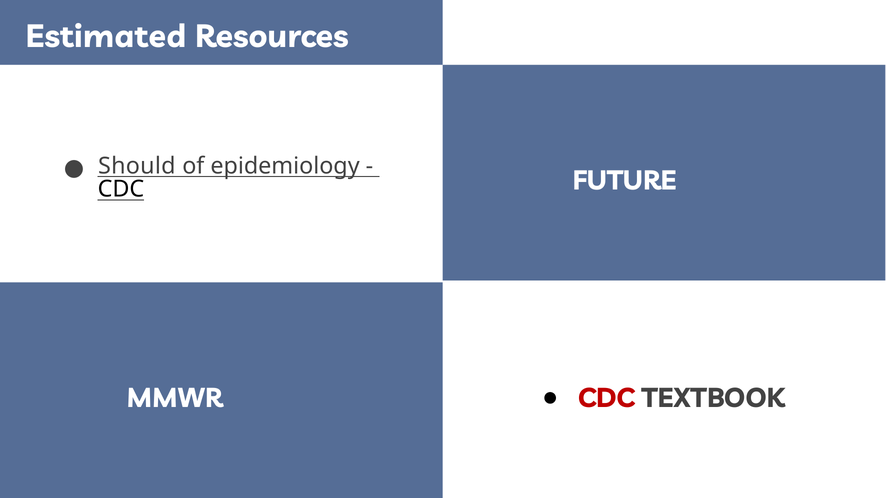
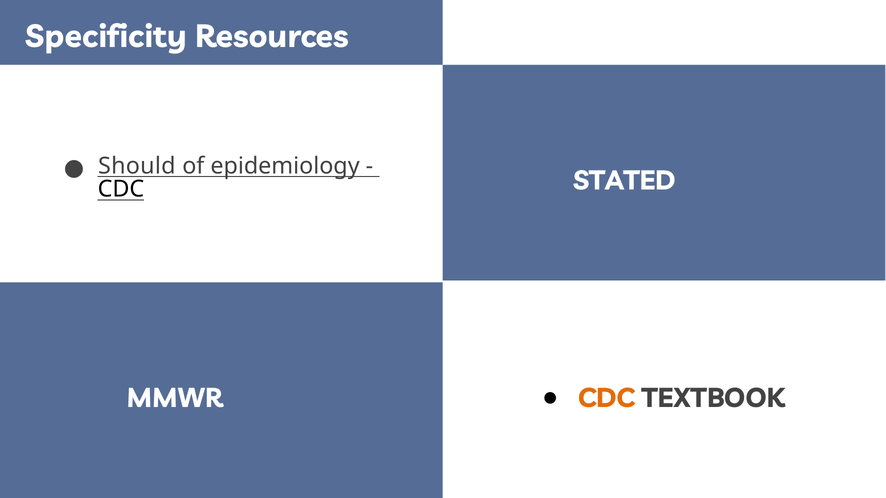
Estimated: Estimated -> Specificity
FUTURE: FUTURE -> STATED
CDC at (607, 398) colour: red -> orange
